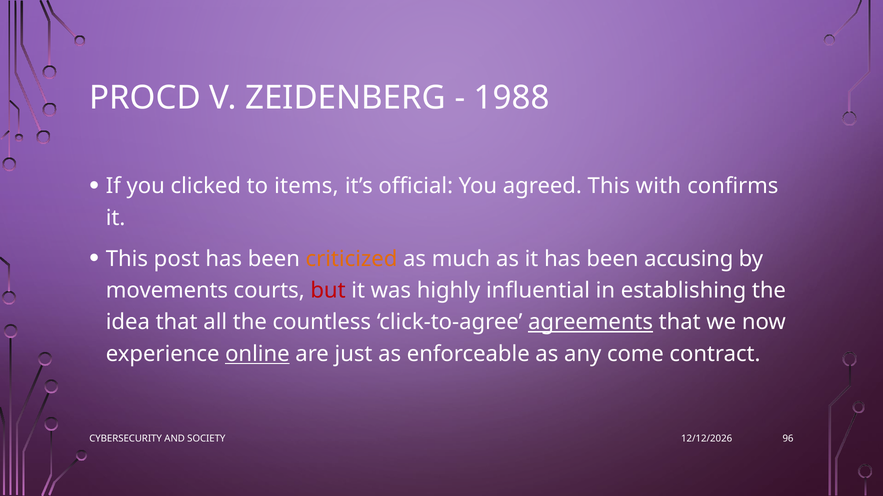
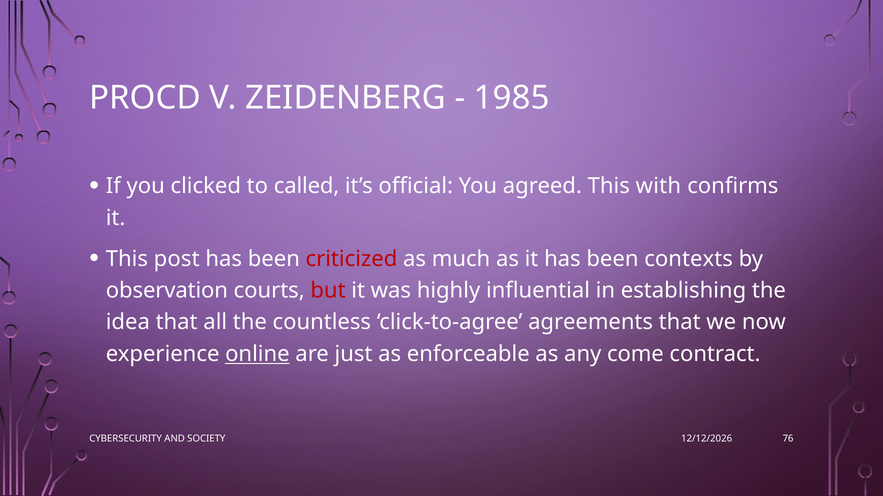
1988: 1988 -> 1985
items: items -> called
criticized colour: orange -> red
accusing: accusing -> contexts
movements: movements -> observation
agreements underline: present -> none
96: 96 -> 76
